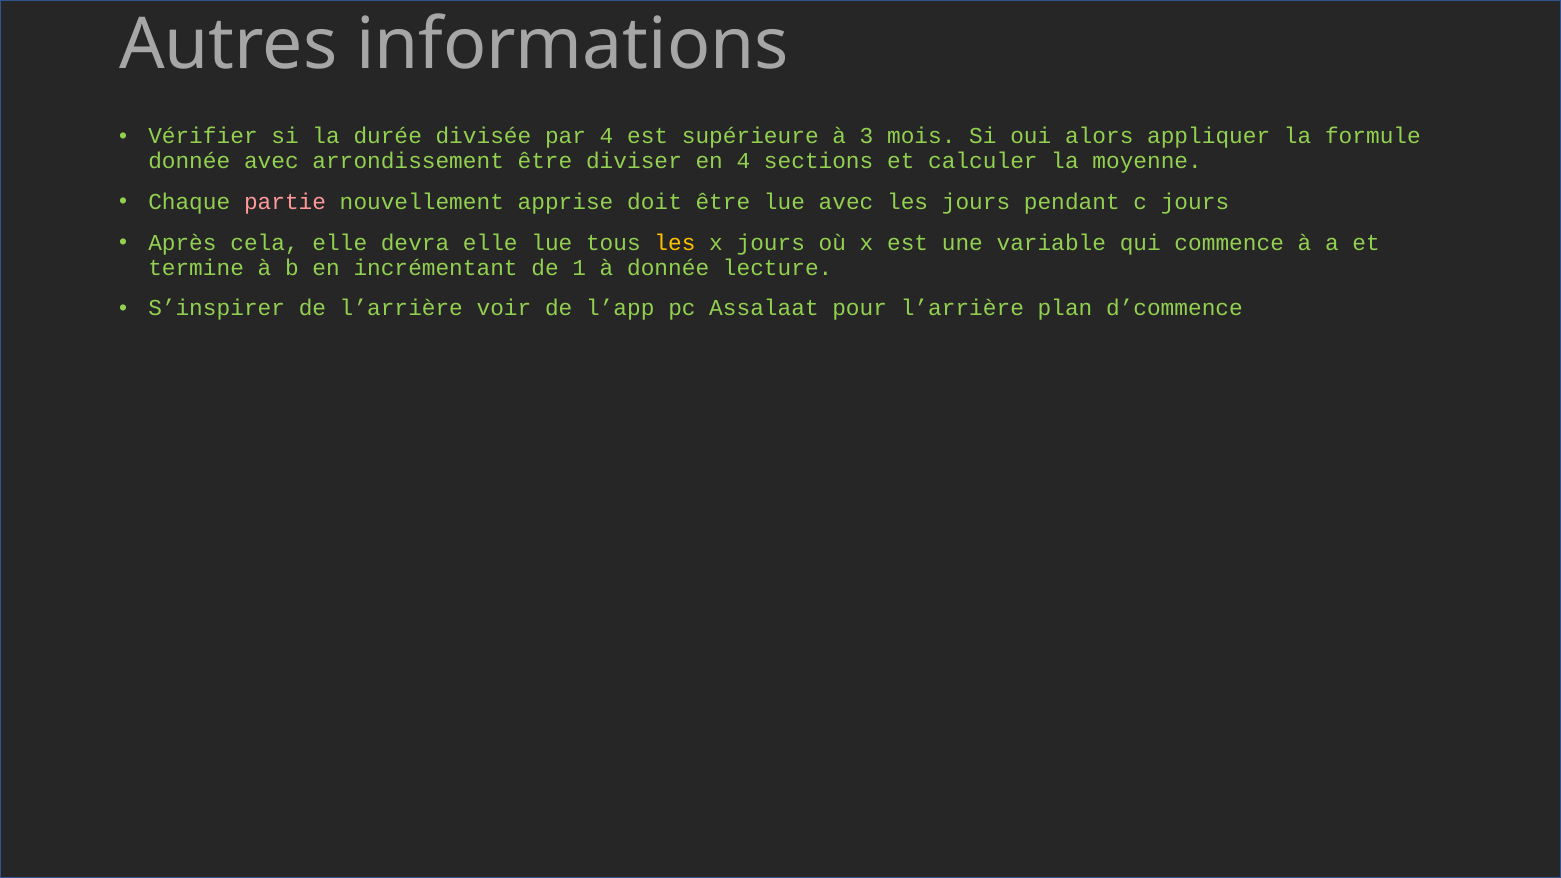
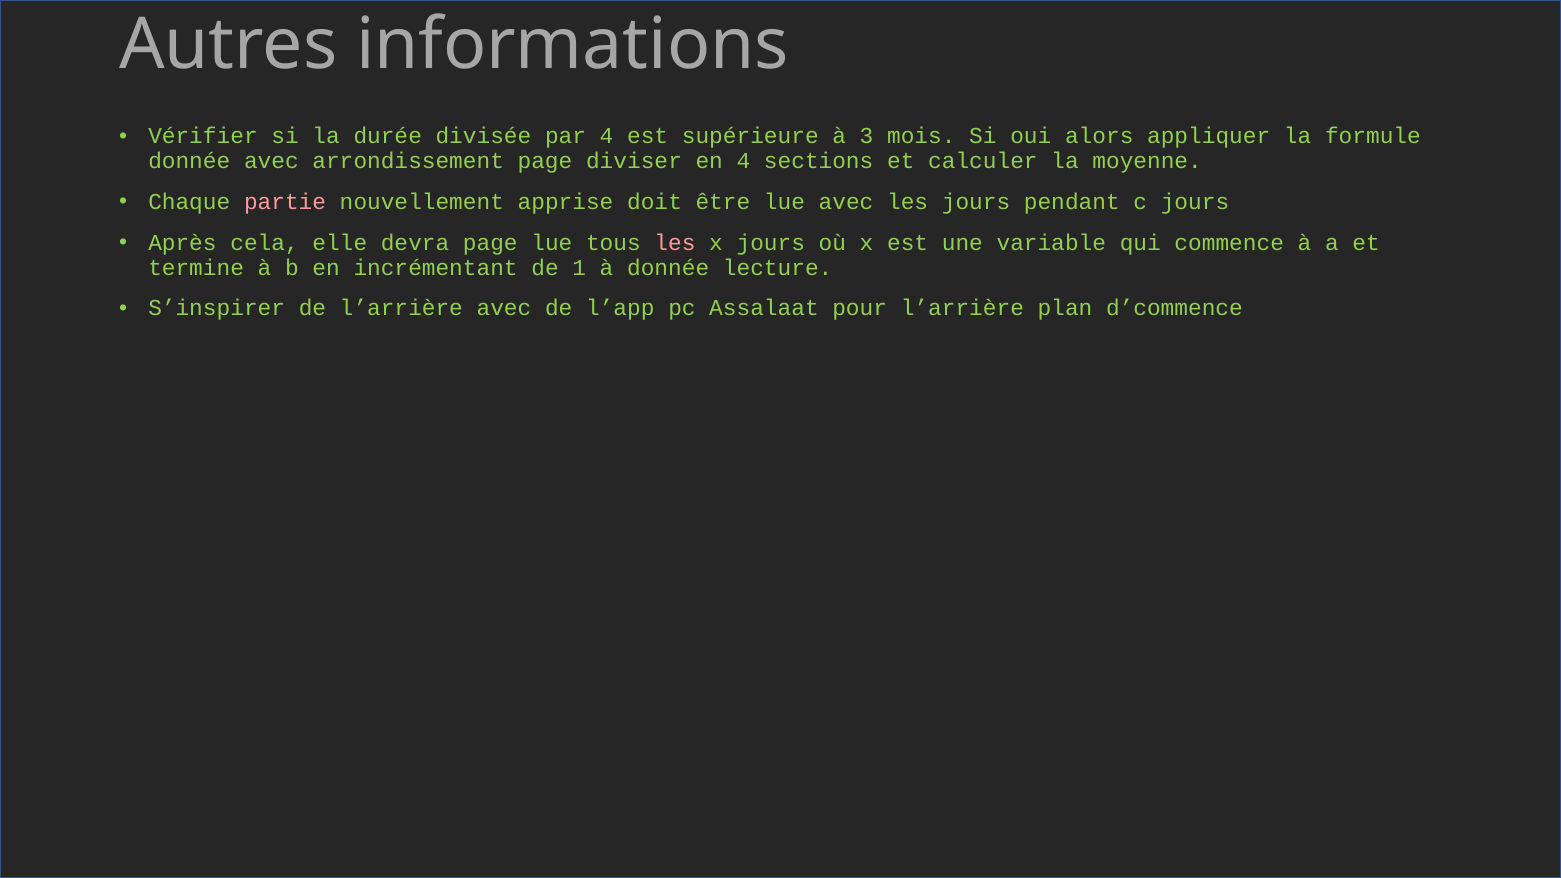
arrondissement être: être -> page
devra elle: elle -> page
les at (675, 243) colour: yellow -> pink
l’arrière voir: voir -> avec
